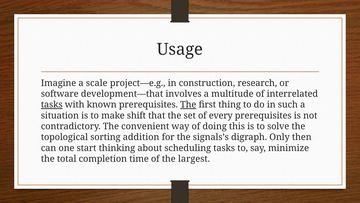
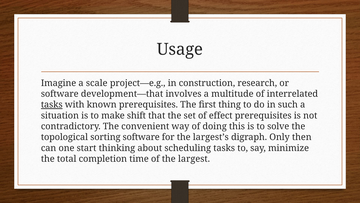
The at (188, 104) underline: present -> none
every: every -> effect
sorting addition: addition -> software
signals’s: signals’s -> largest’s
